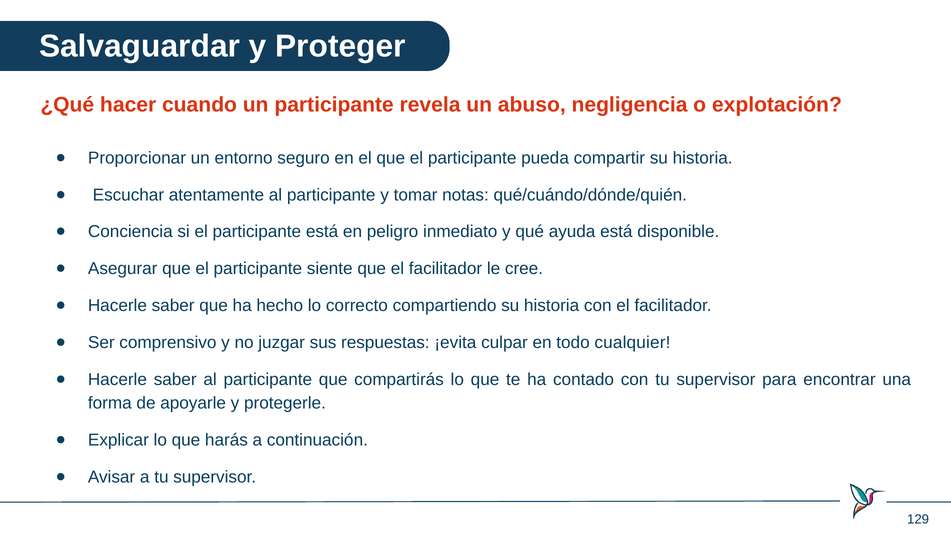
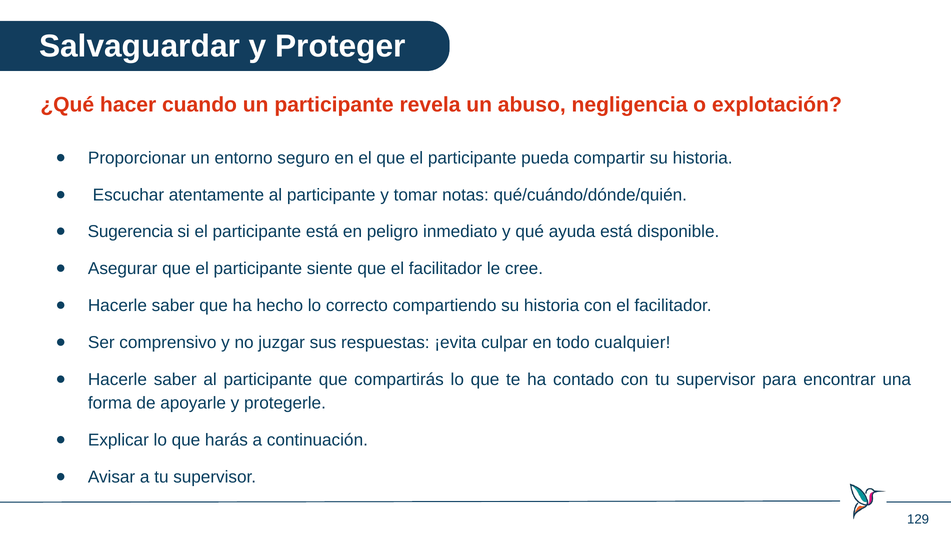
Conciencia: Conciencia -> Sugerencia
